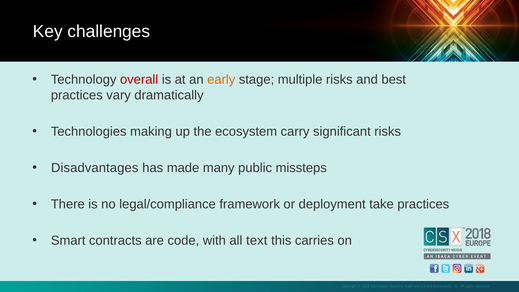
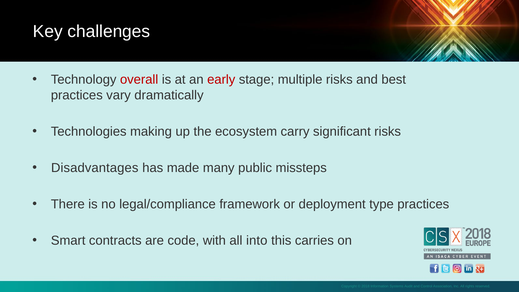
early colour: orange -> red
take: take -> type
text: text -> into
